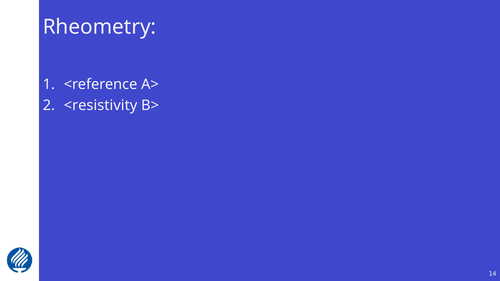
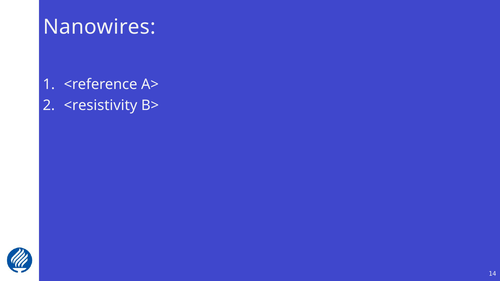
Rheometry: Rheometry -> Nanowires
